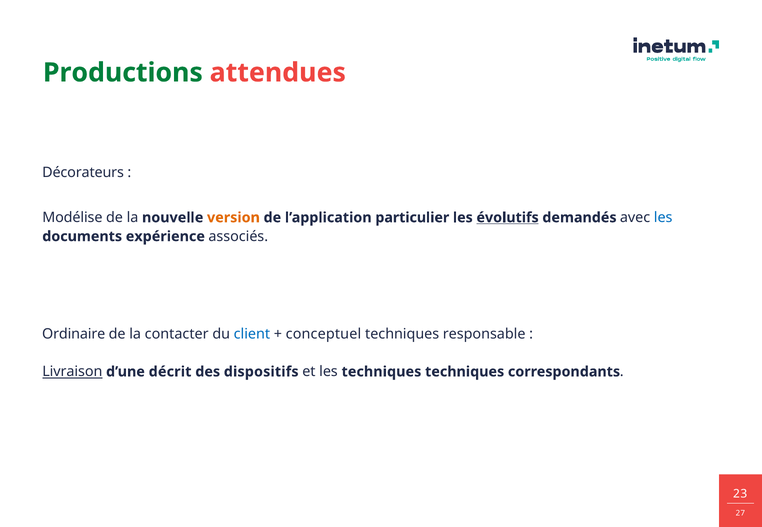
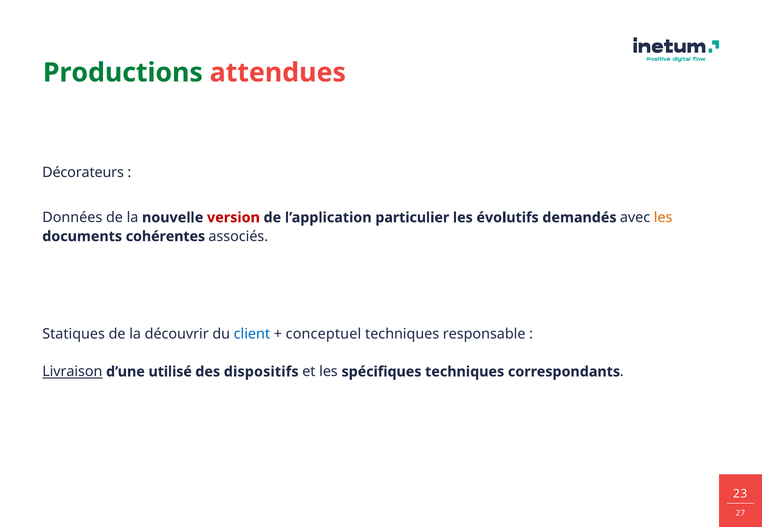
Modélise: Modélise -> Données
version colour: orange -> red
évolutifs underline: present -> none
les at (663, 218) colour: blue -> orange
expérience: expérience -> cohérentes
Ordinaire: Ordinaire -> Statiques
contacter: contacter -> découvrir
décrit: décrit -> utilisé
les techniques: techniques -> spécifiques
